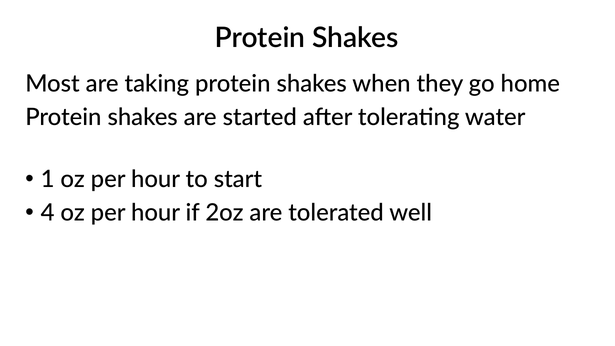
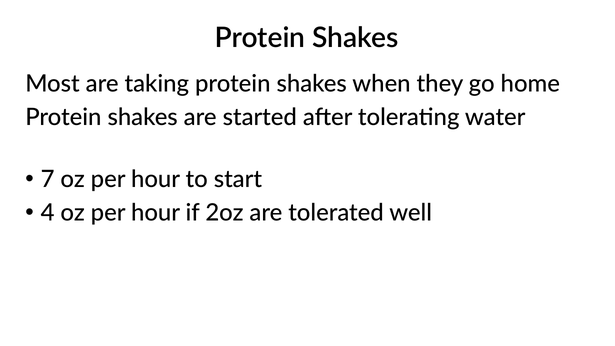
1: 1 -> 7
